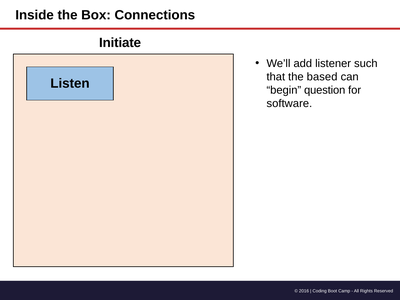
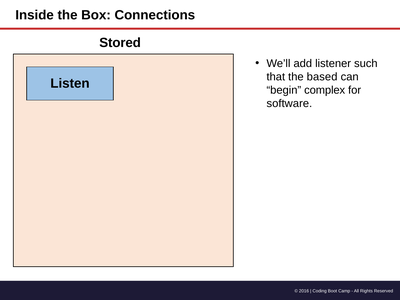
Initiate: Initiate -> Stored
question: question -> complex
